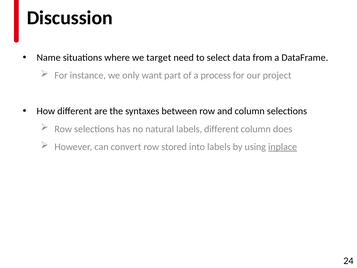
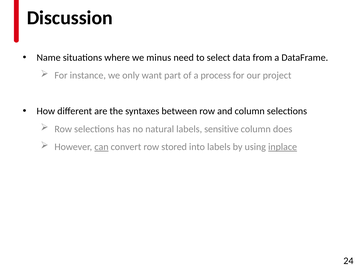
target: target -> minus
labels different: different -> sensitive
can underline: none -> present
